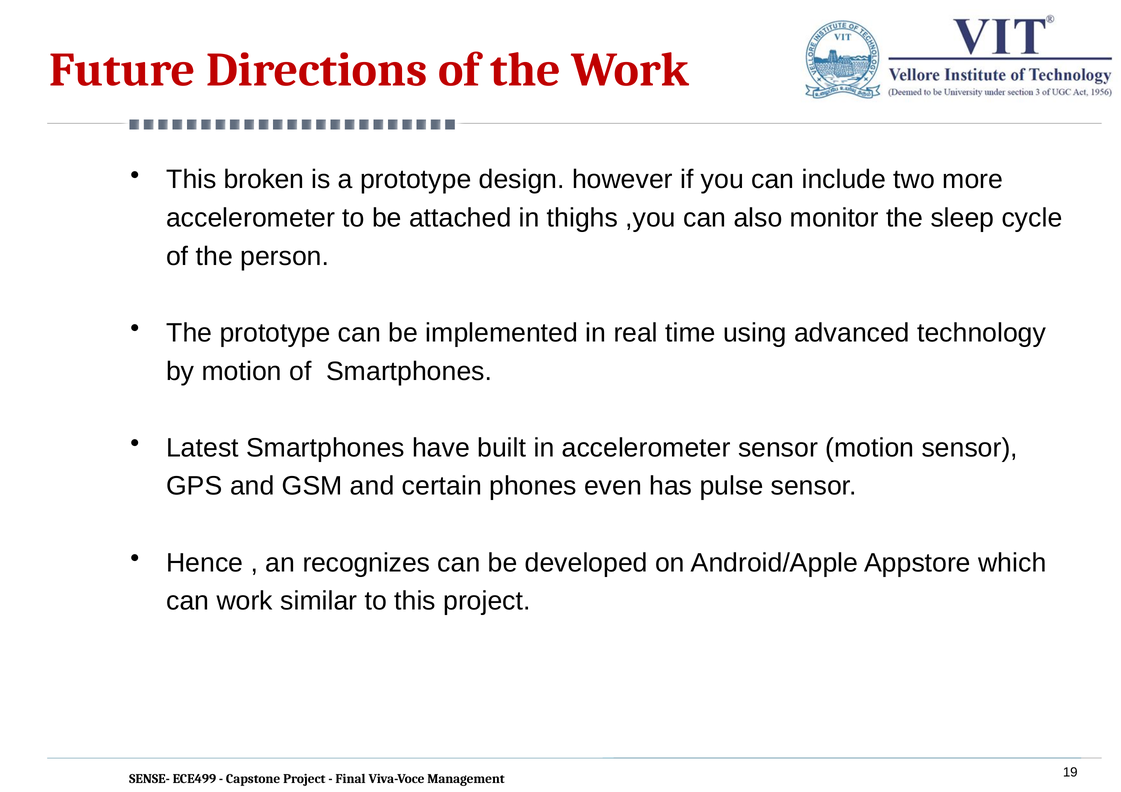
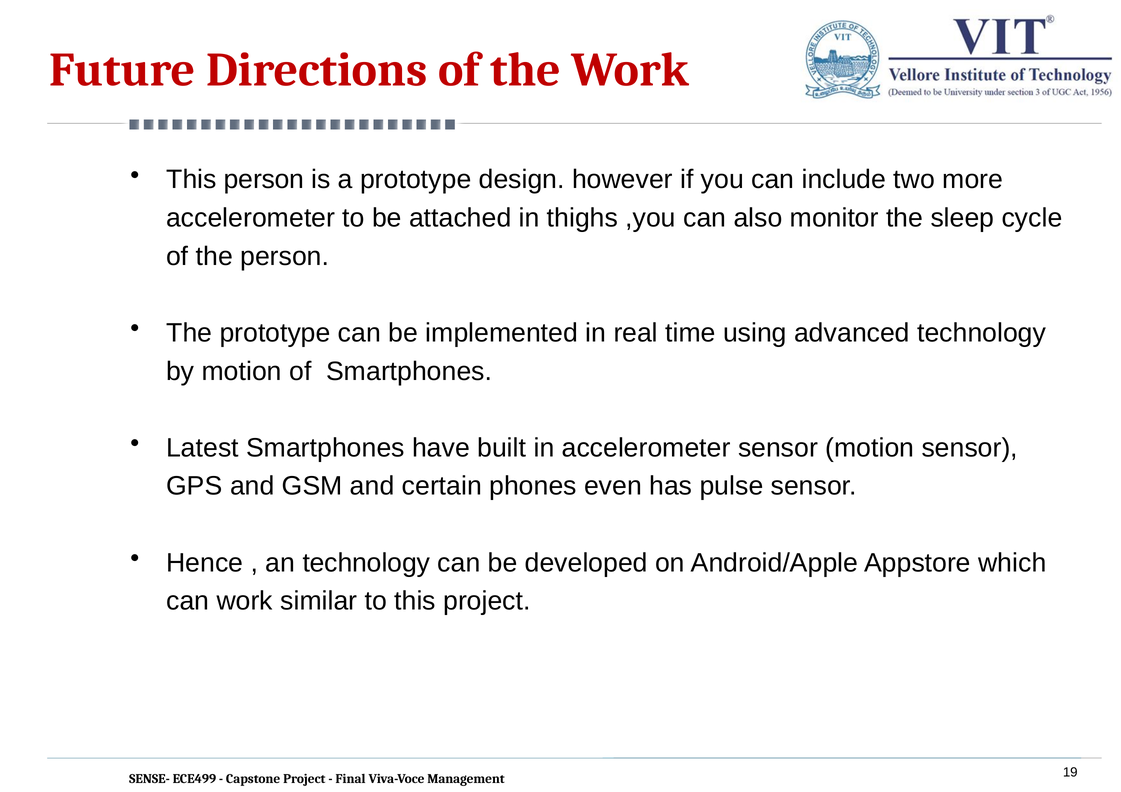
This broken: broken -> person
an recognizes: recognizes -> technology
